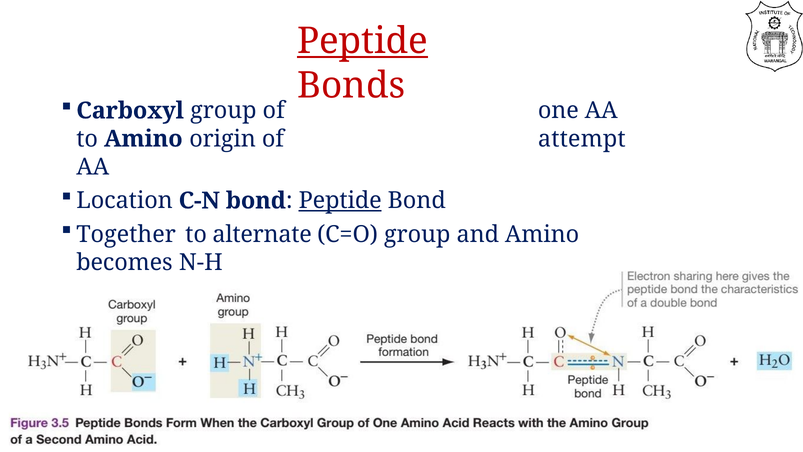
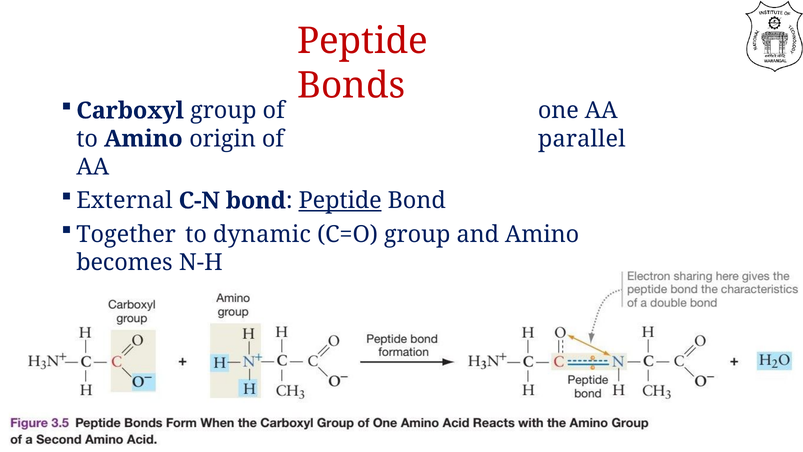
Peptide at (363, 41) underline: present -> none
attempt: attempt -> parallel
Location: Location -> External
alternate: alternate -> dynamic
